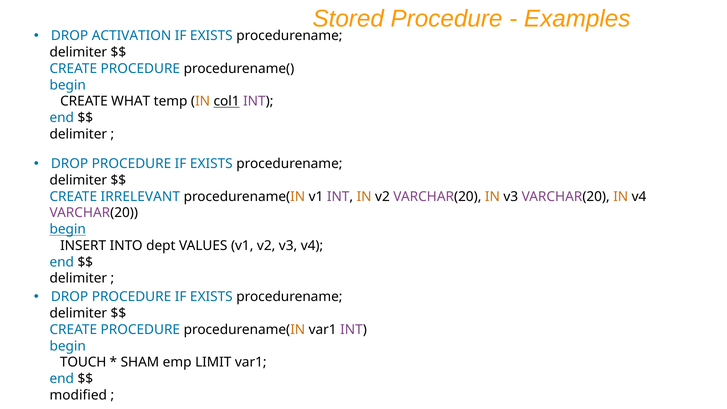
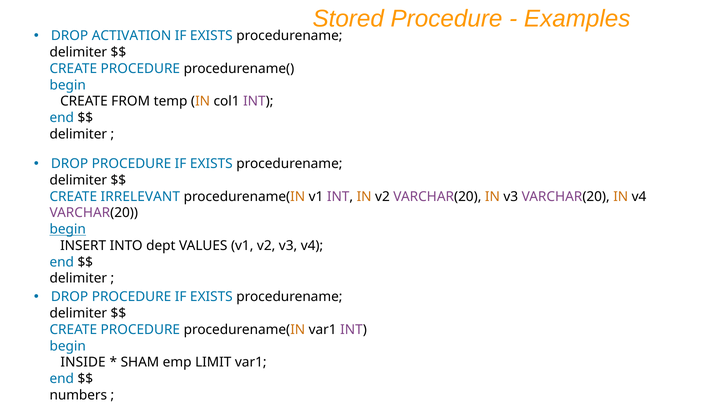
WHAT: WHAT -> FROM
col1 underline: present -> none
TOUCH: TOUCH -> INSIDE
modified: modified -> numbers
